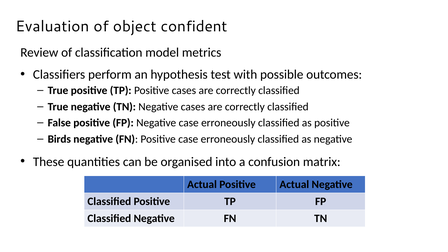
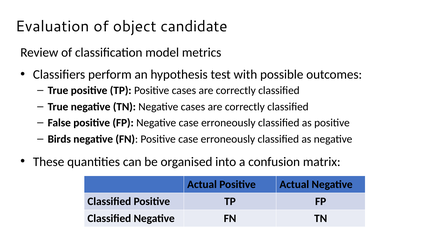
confident: confident -> candidate
